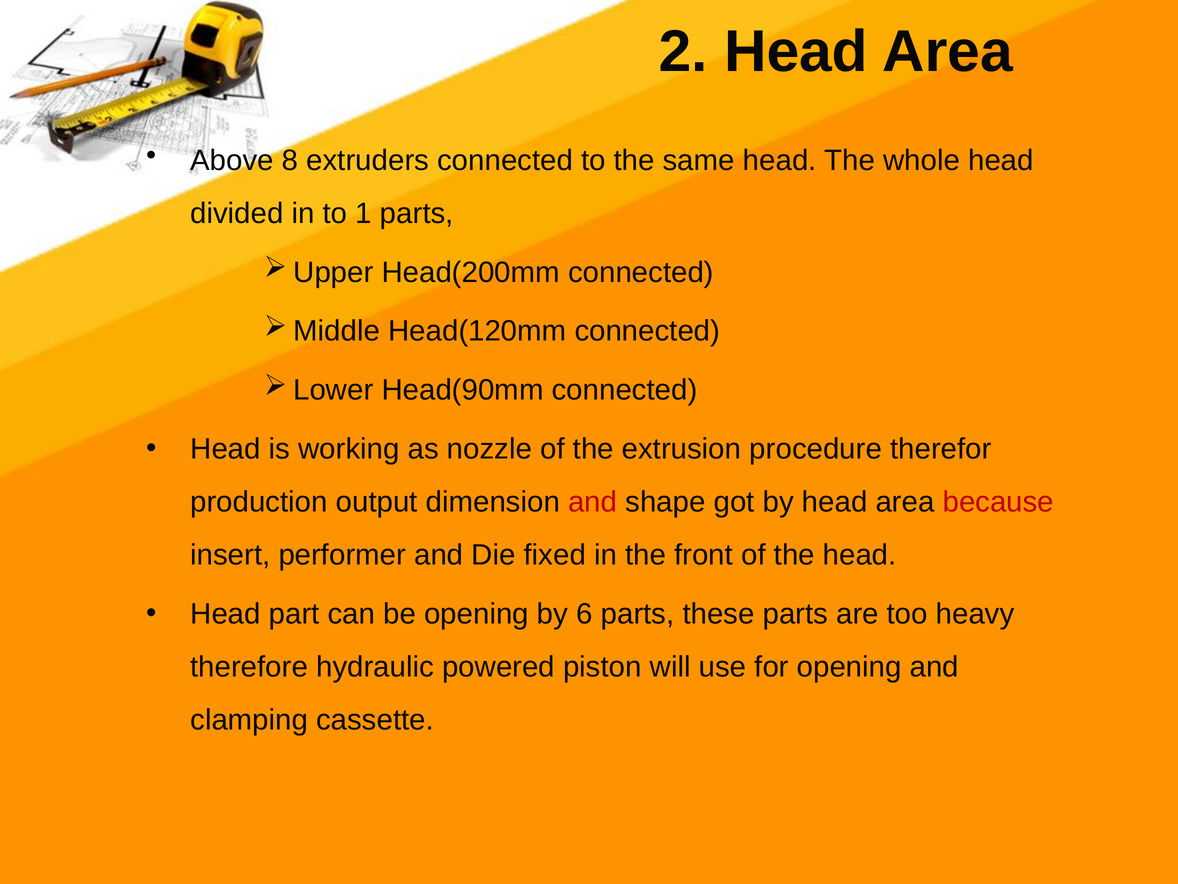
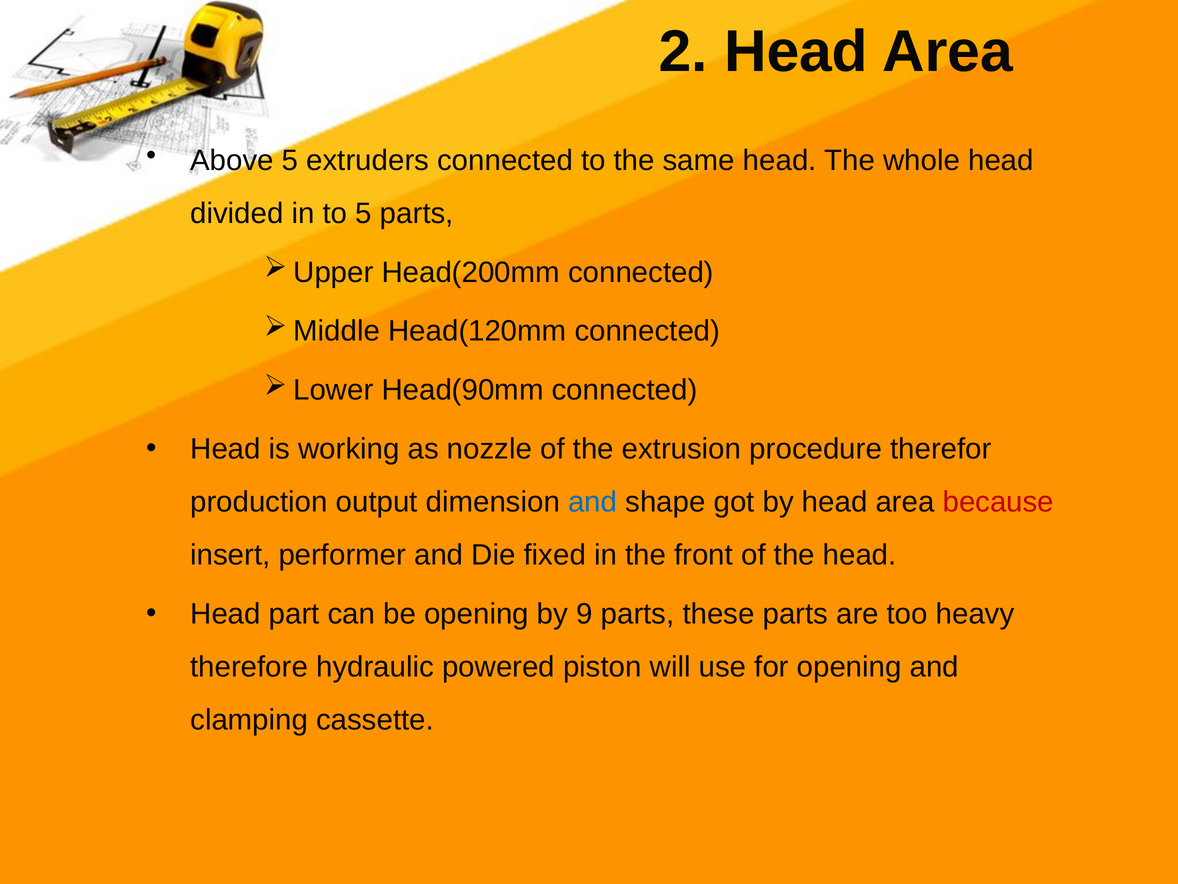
Above 8: 8 -> 5
to 1: 1 -> 5
and at (593, 502) colour: red -> blue
6: 6 -> 9
